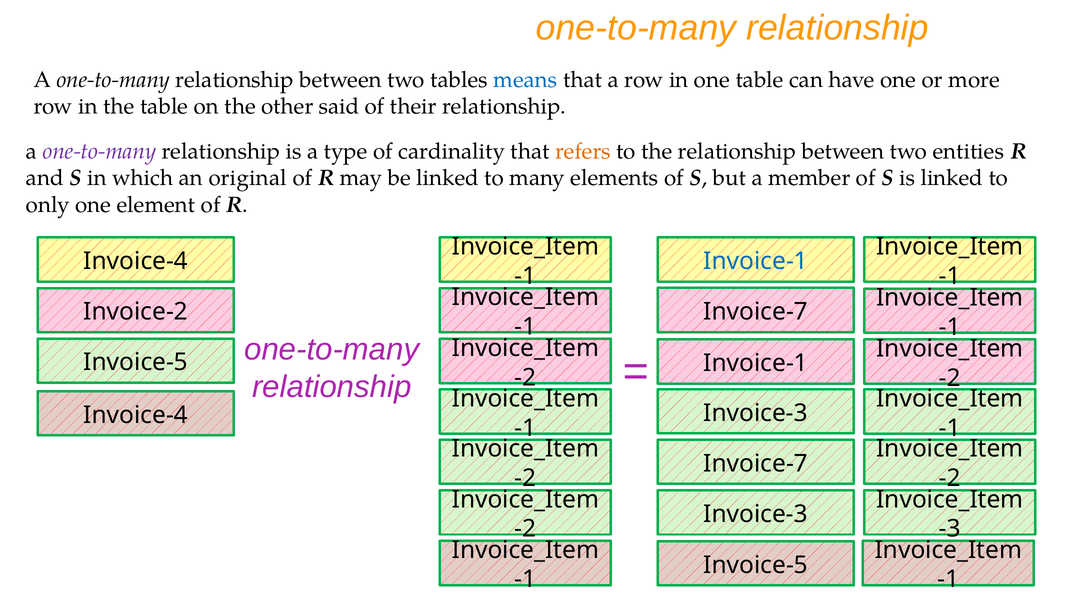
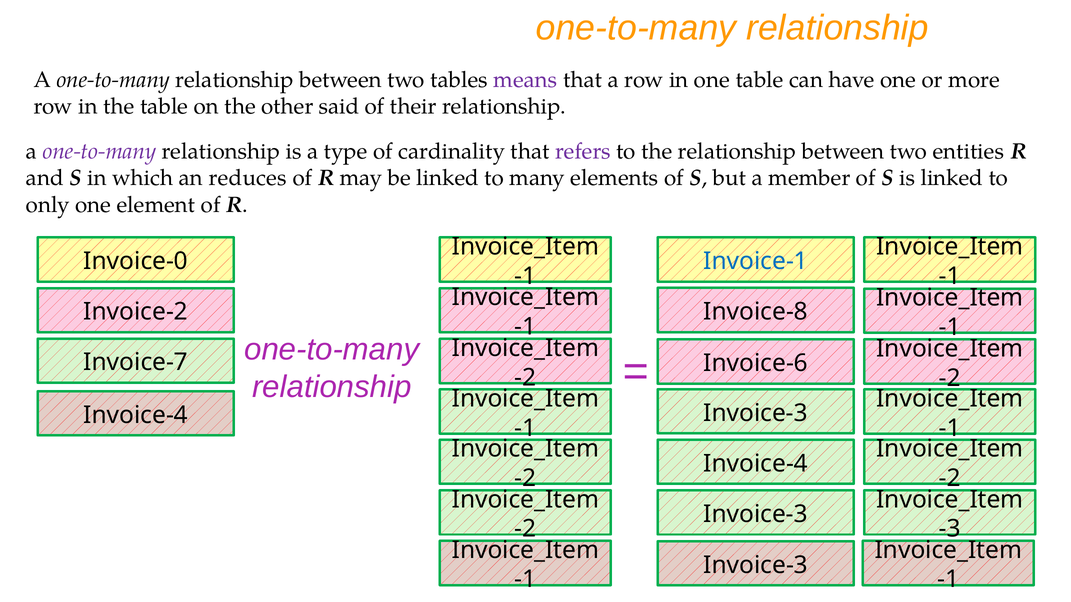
means colour: blue -> purple
refers colour: orange -> purple
original: original -> reduces
Invoice-4 at (136, 261): Invoice-4 -> Invoice-0
Invoice-7 at (756, 312): Invoice-7 -> Invoice-8
Invoice-5 at (136, 363): Invoice-5 -> Invoice-7
Invoice-1 at (756, 363): Invoice-1 -> Invoice-6
Invoice-7 at (756, 464): Invoice-7 -> Invoice-4
Invoice-5 at (756, 565): Invoice-5 -> Invoice-3
